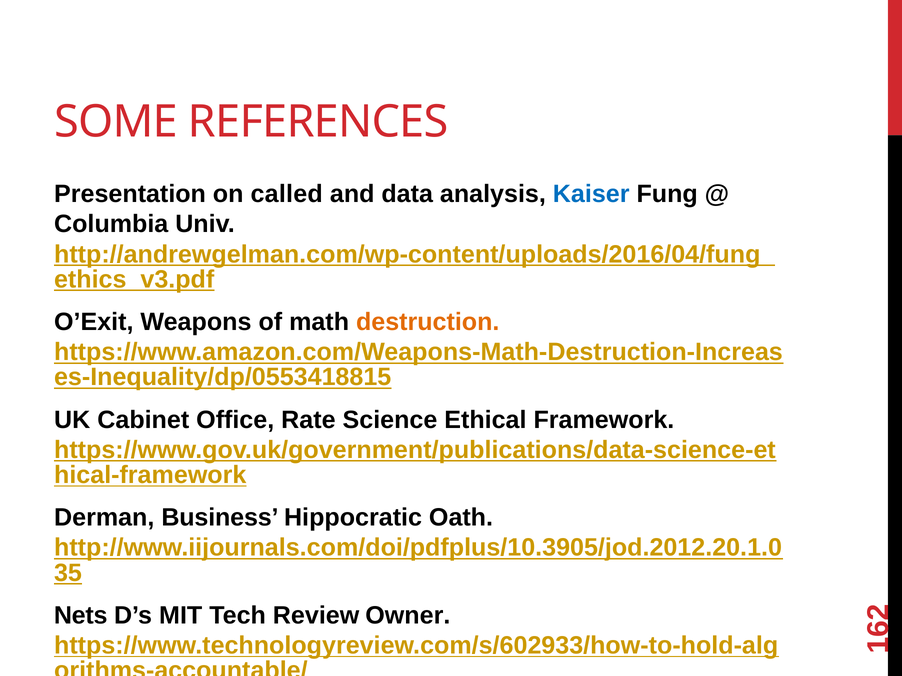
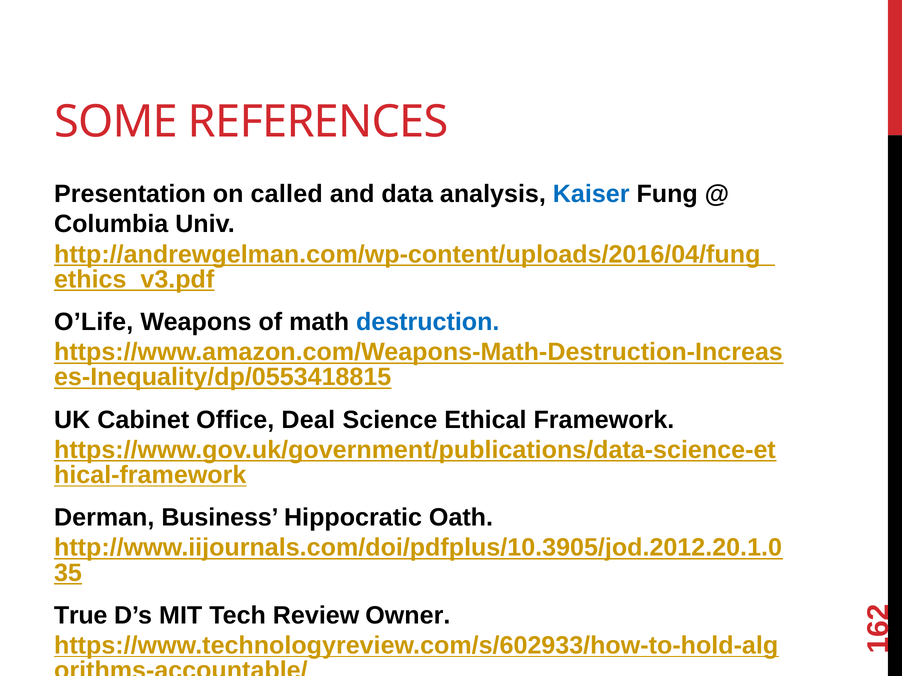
O’Exit: O’Exit -> O’Life
destruction colour: orange -> blue
Rate: Rate -> Deal
Nets: Nets -> True
